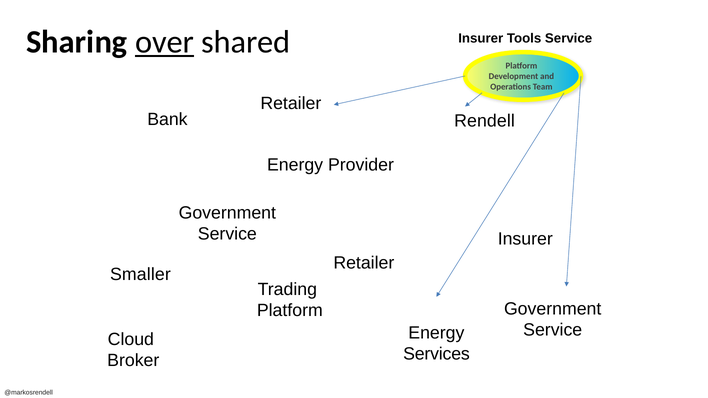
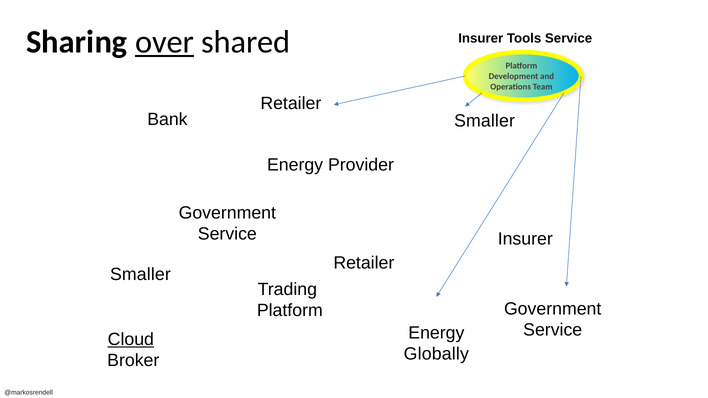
Bank Rendell: Rendell -> Smaller
Cloud underline: none -> present
Services: Services -> Globally
